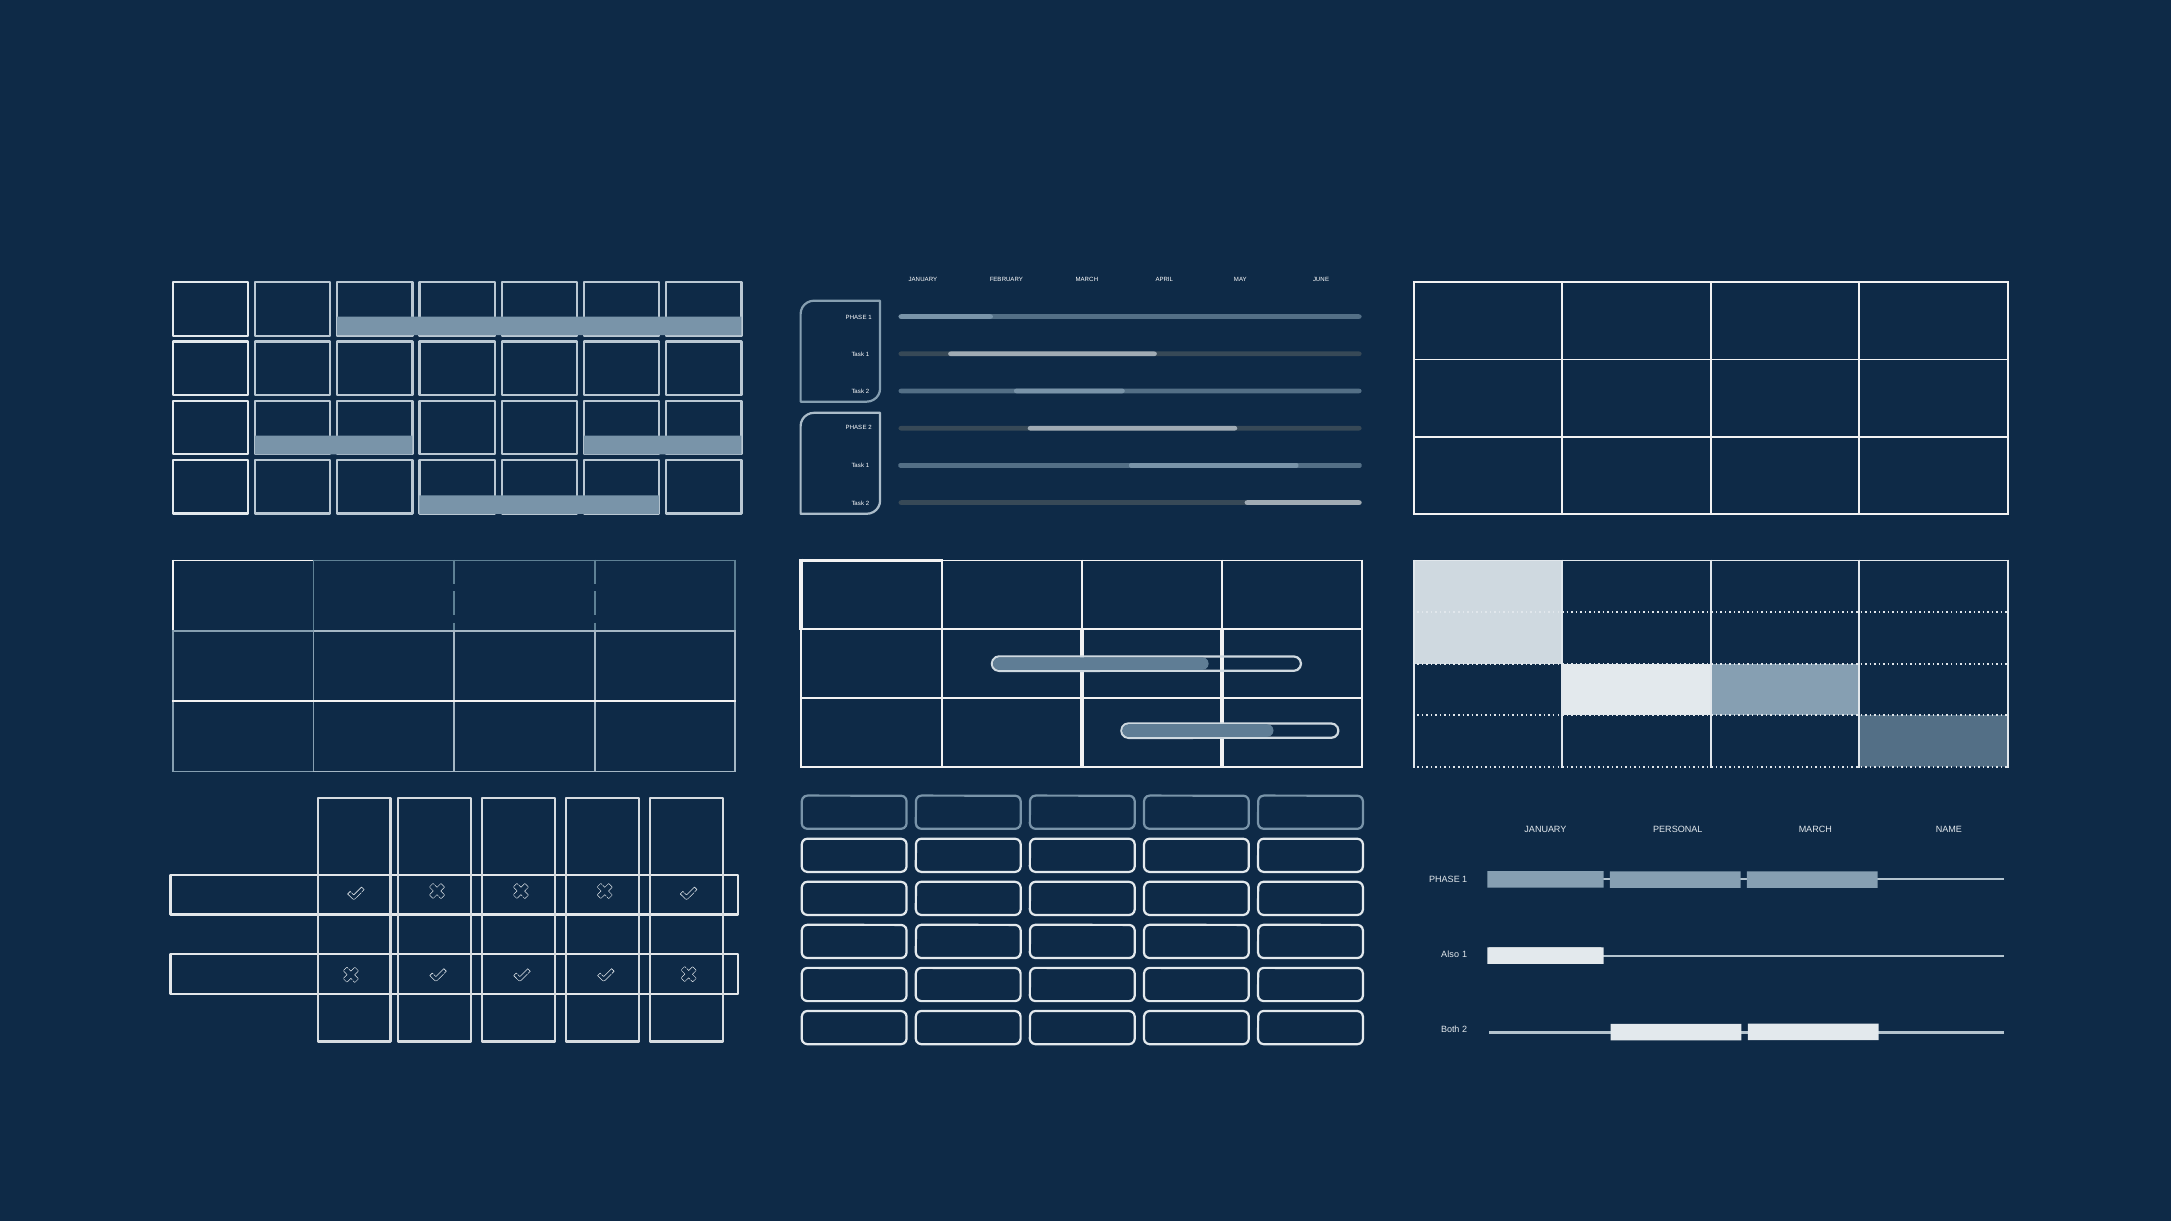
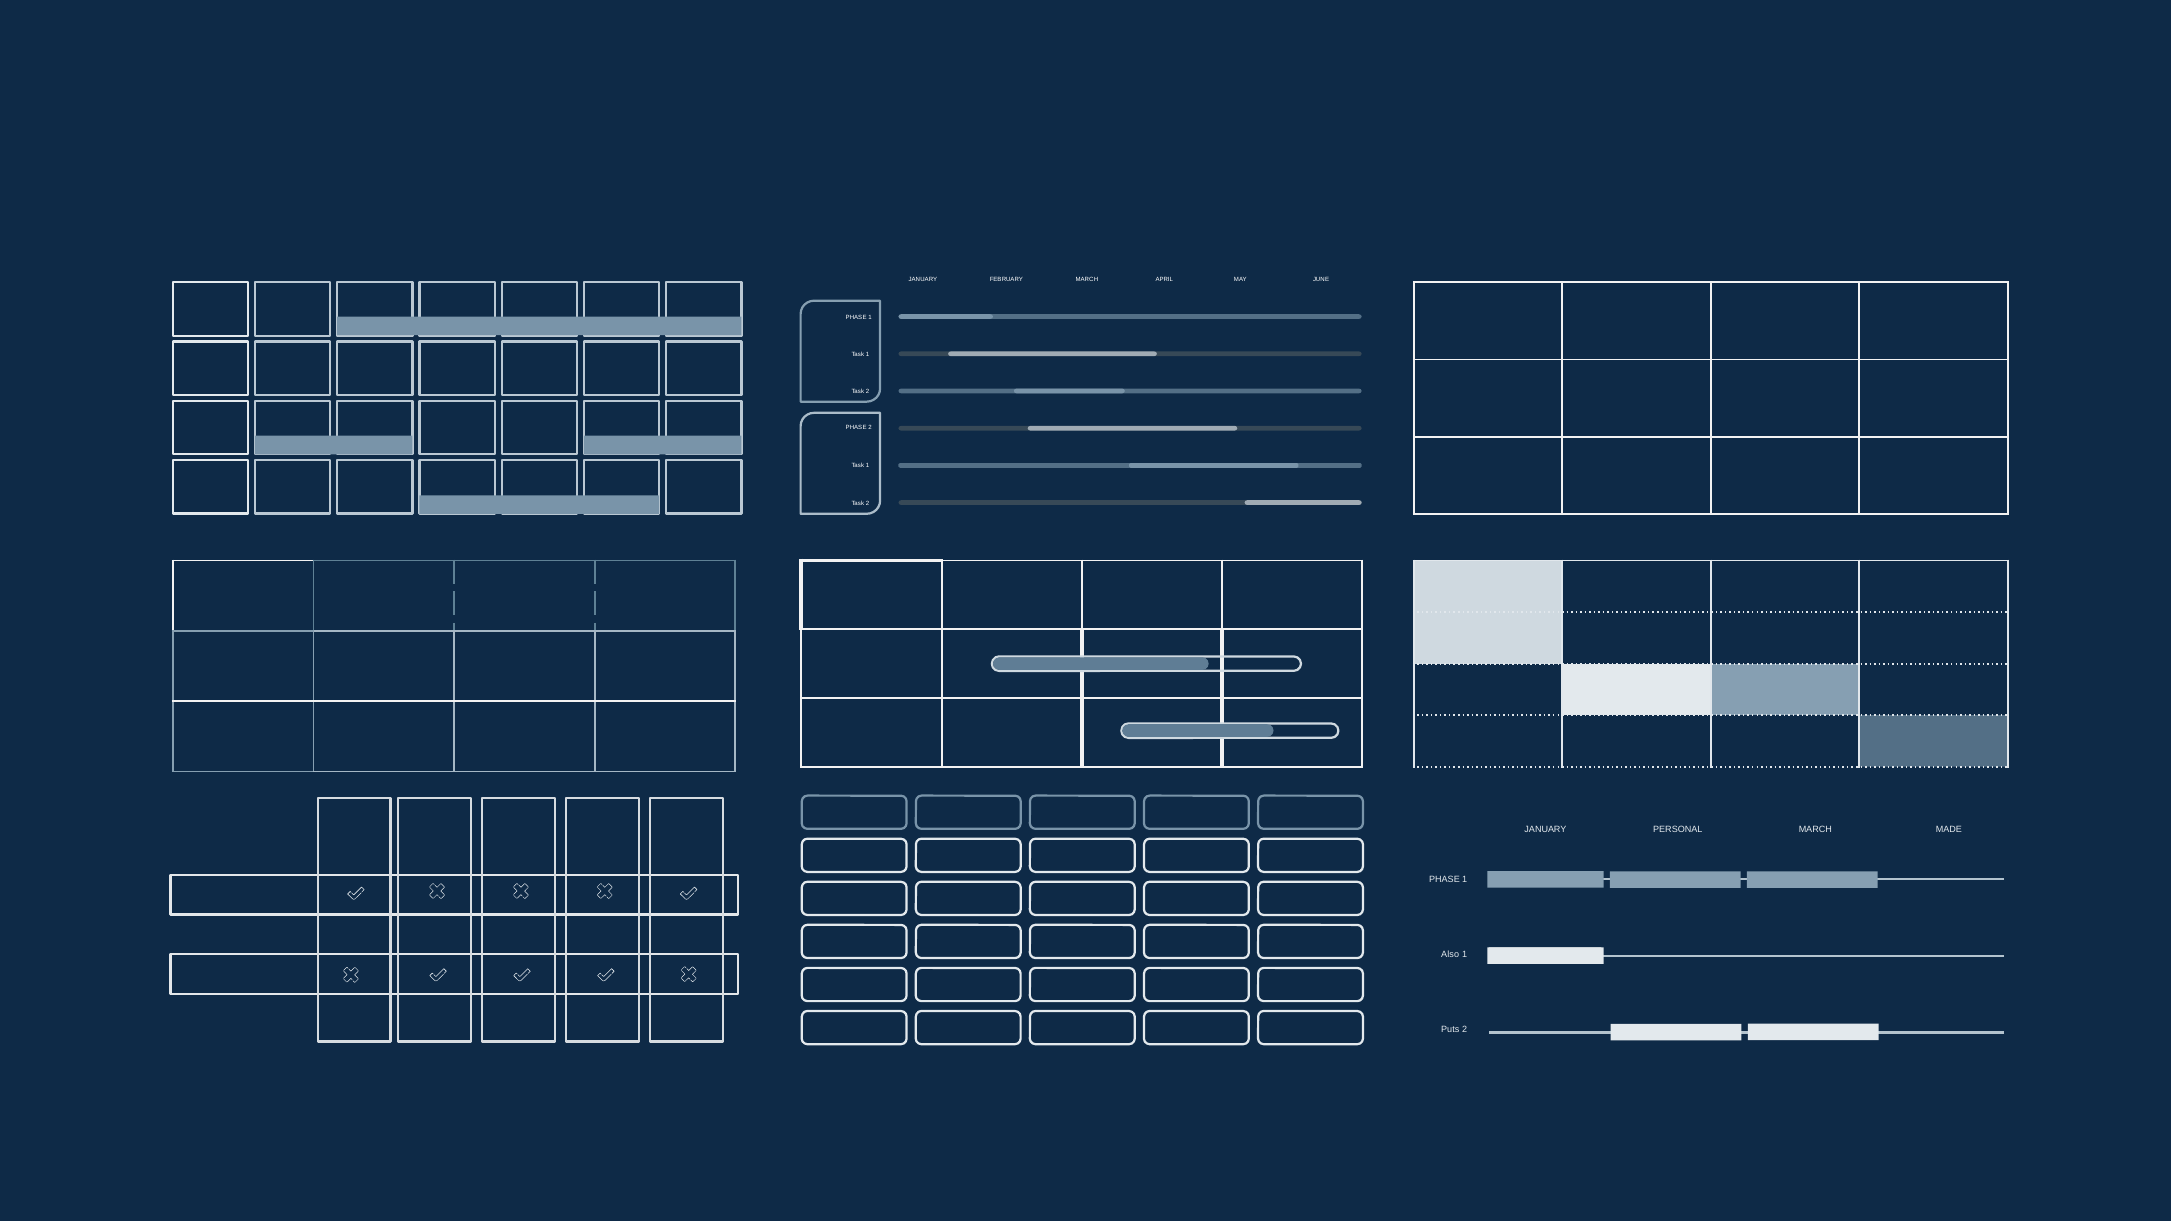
NAME: NAME -> MADE
Both: Both -> Puts
